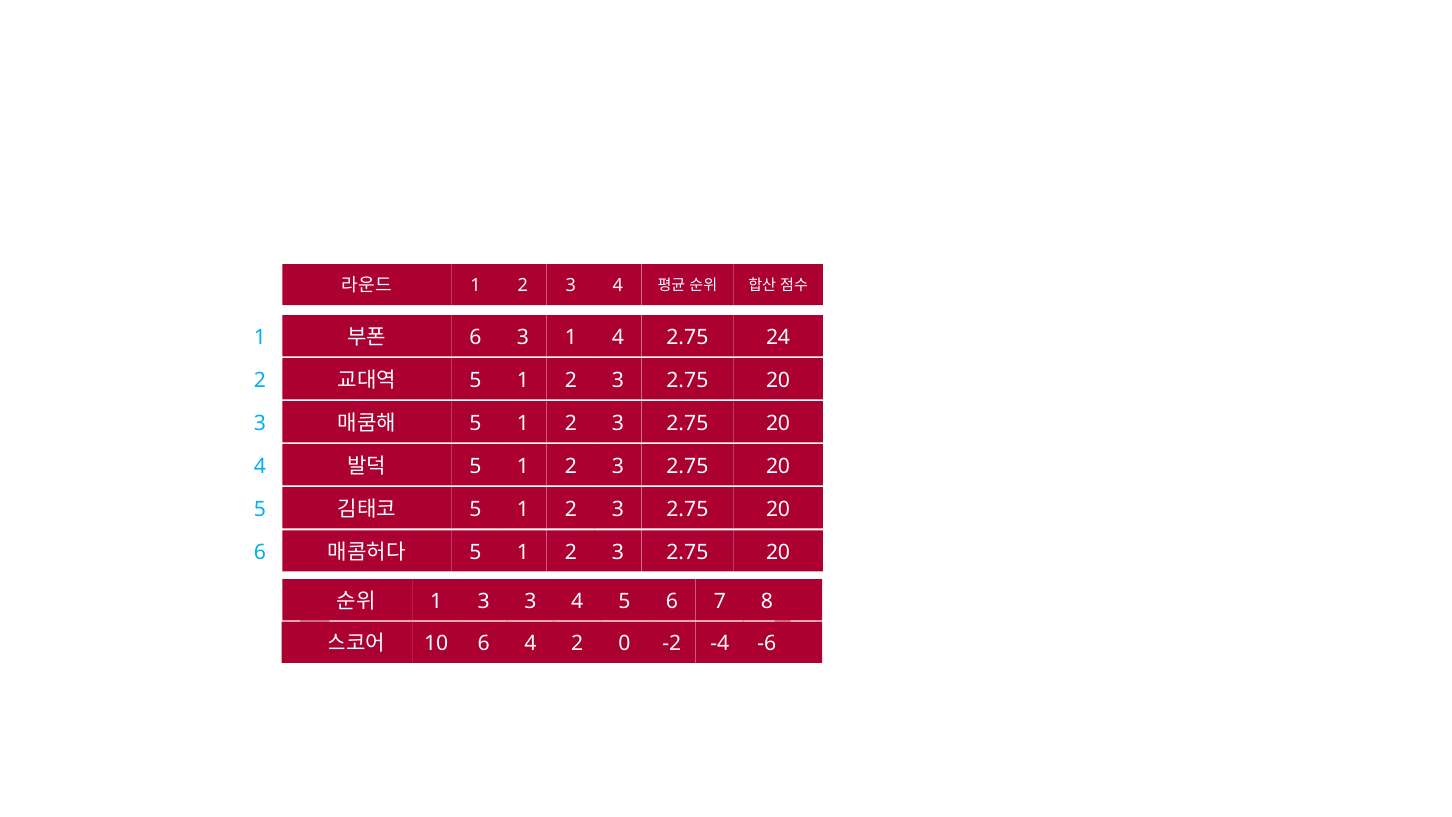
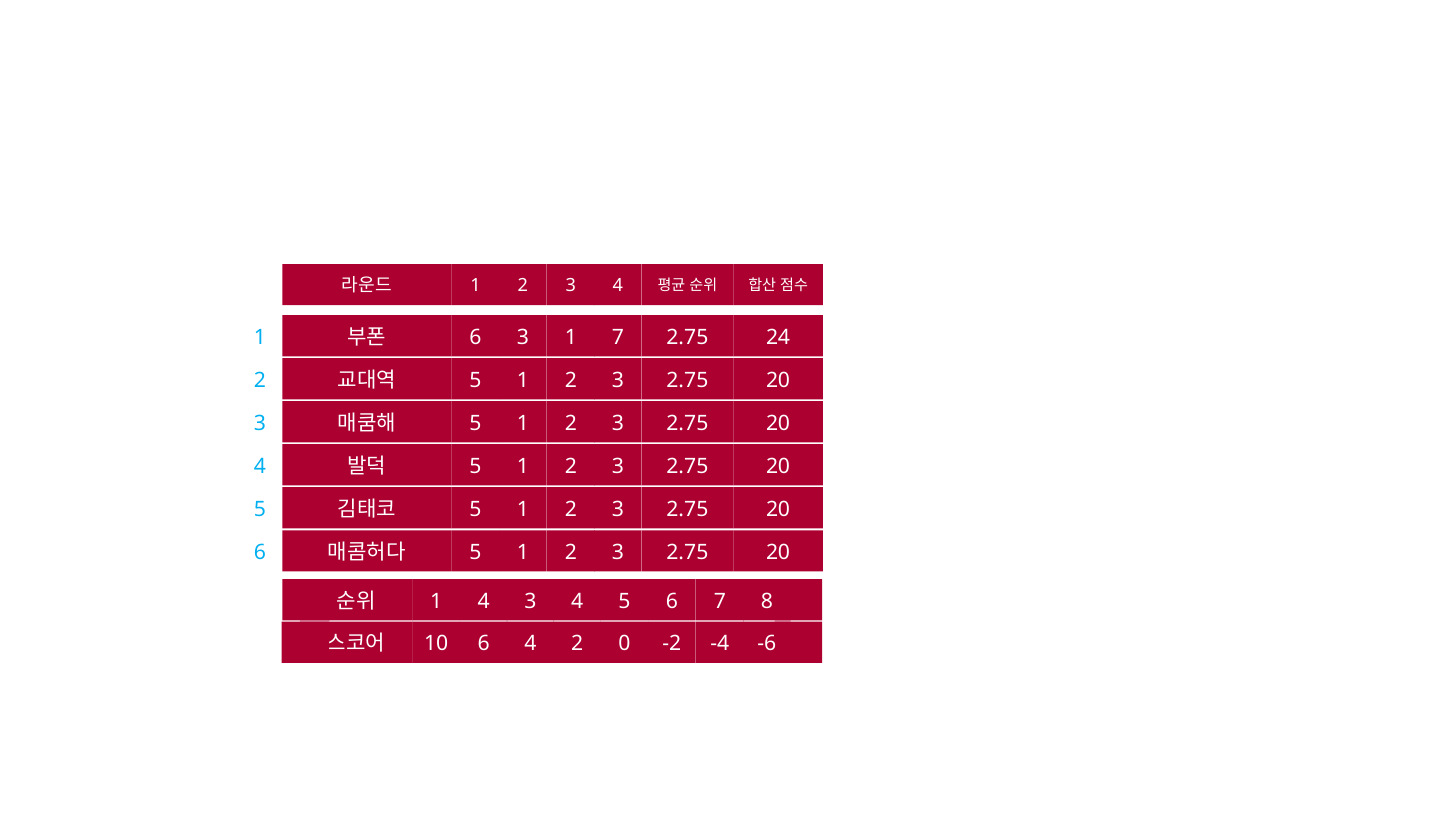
1 4: 4 -> 7
1 3: 3 -> 4
